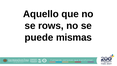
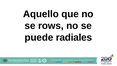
mismas: mismas -> radiales
